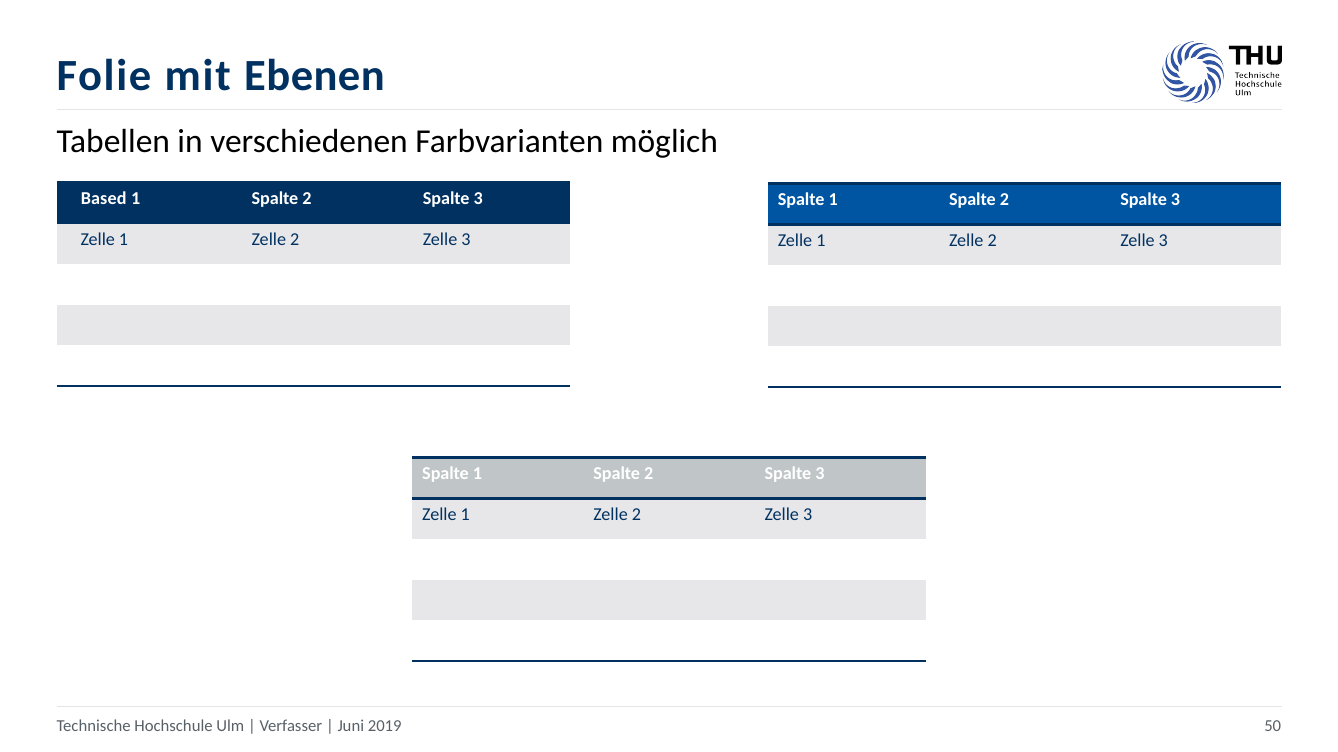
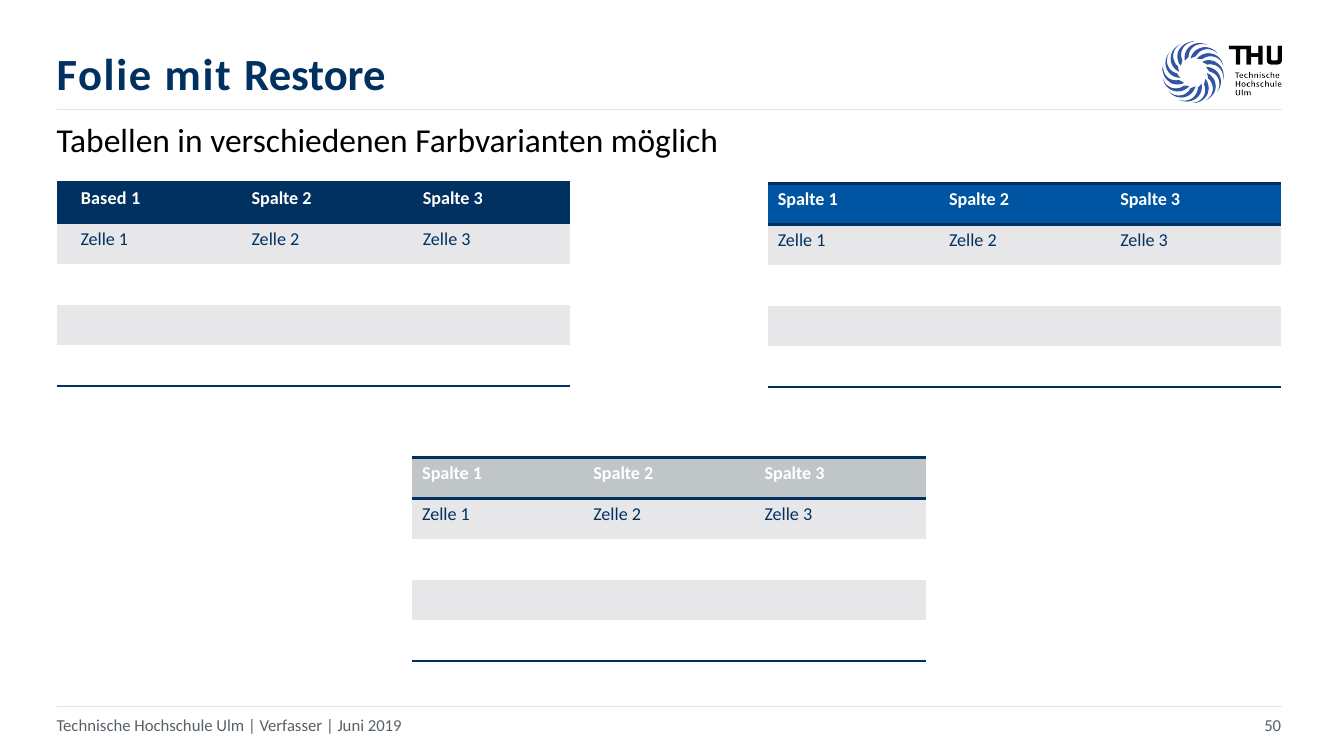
Ebenen: Ebenen -> Restore
